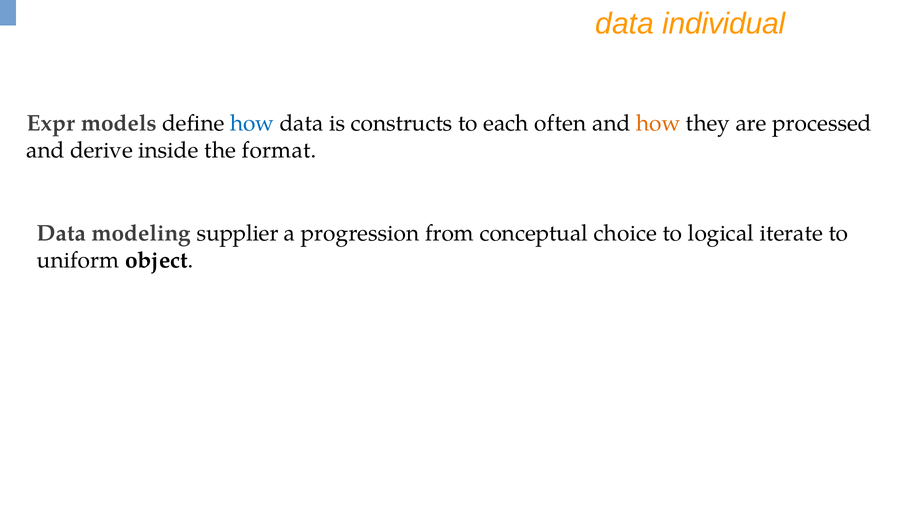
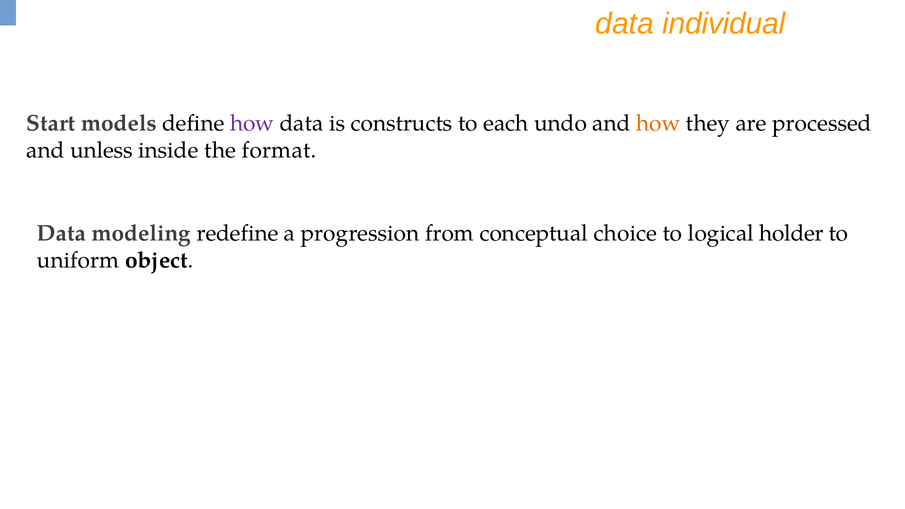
Expr: Expr -> Start
how at (252, 123) colour: blue -> purple
often: often -> undo
derive: derive -> unless
supplier: supplier -> redefine
iterate: iterate -> holder
